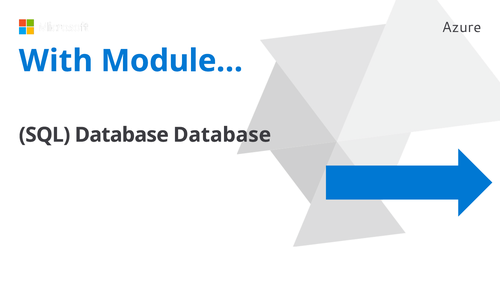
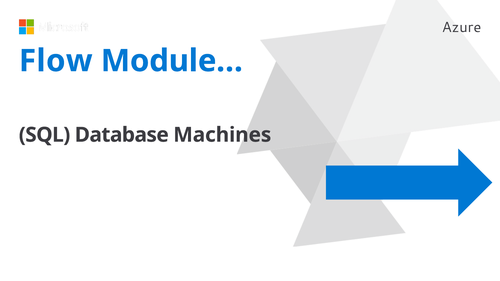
With: With -> Flow
Database Database: Database -> Machines
